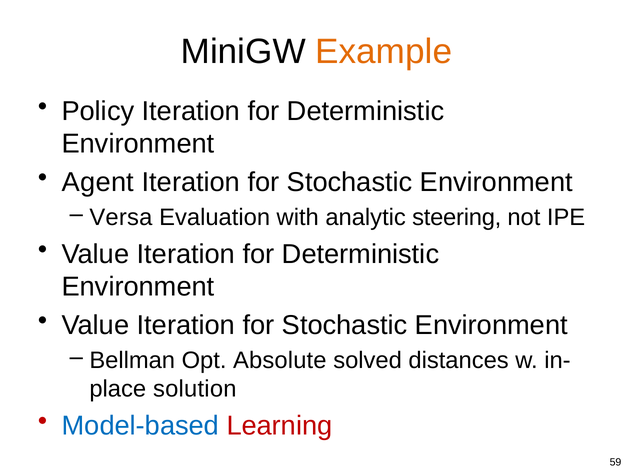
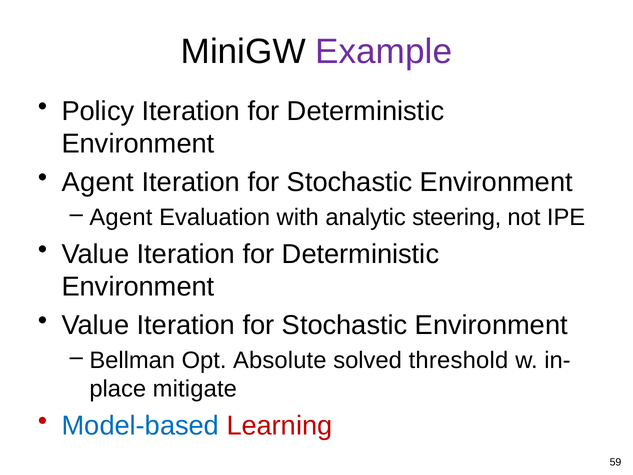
Example colour: orange -> purple
Versa at (121, 217): Versa -> Agent
distances: distances -> threshold
solution: solution -> mitigate
